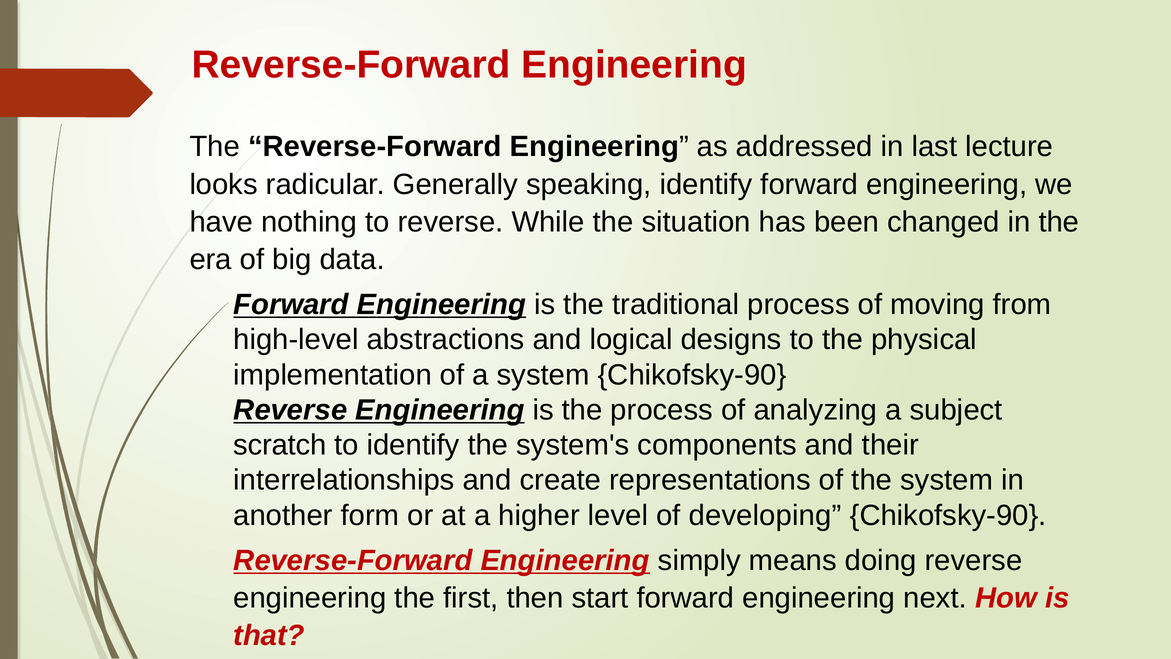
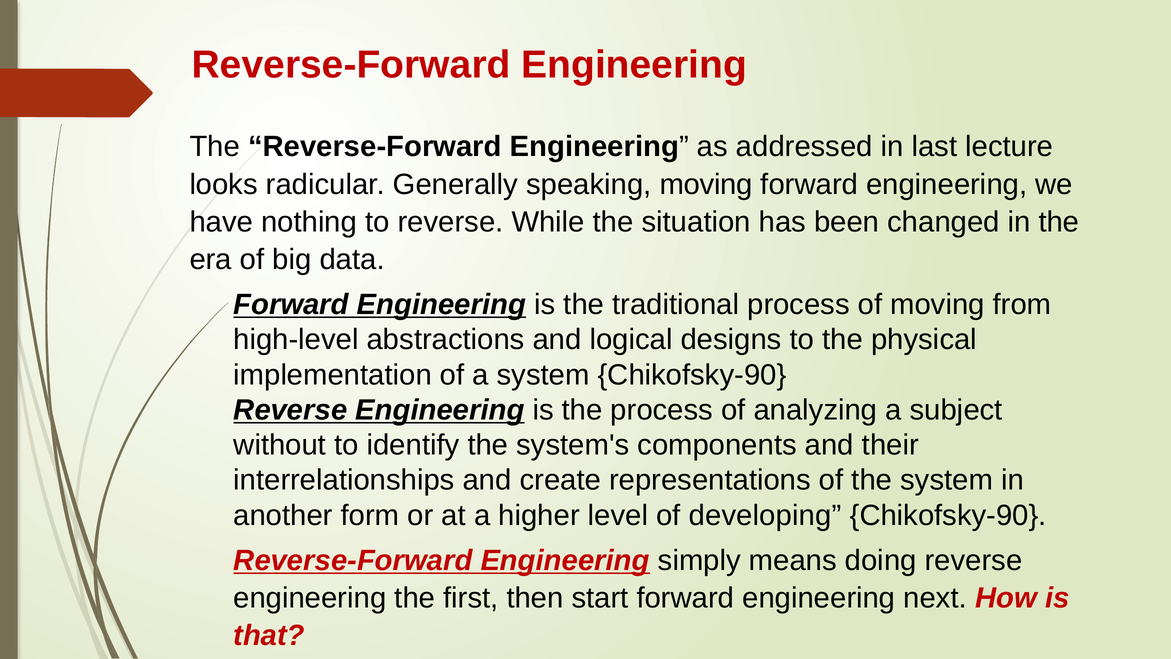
speaking identify: identify -> moving
scratch: scratch -> without
